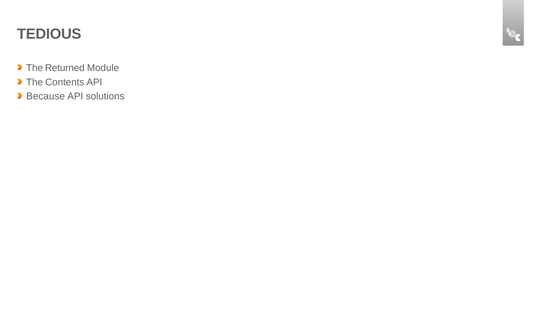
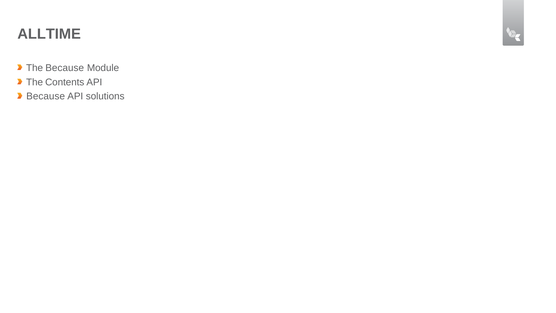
TEDIOUS: TEDIOUS -> ALLTIME
The Returned: Returned -> Because
